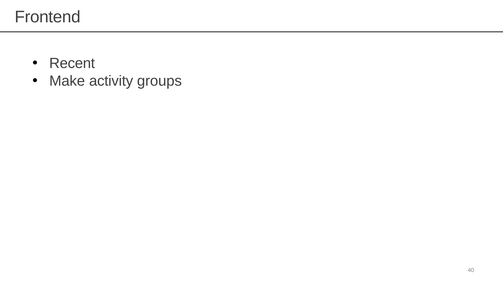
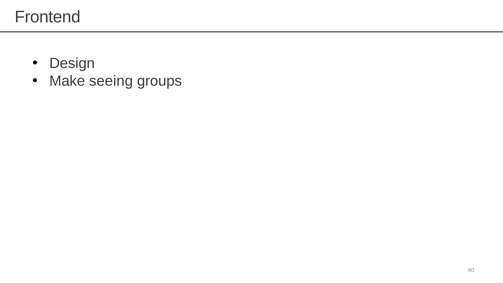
Recent: Recent -> Design
activity: activity -> seeing
